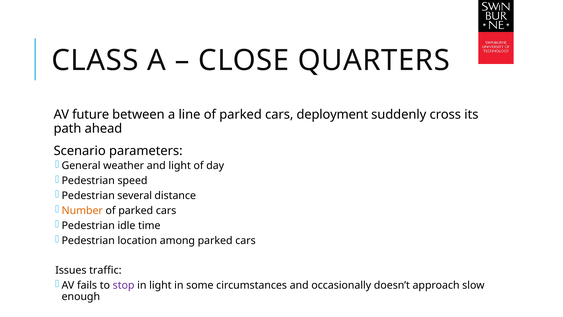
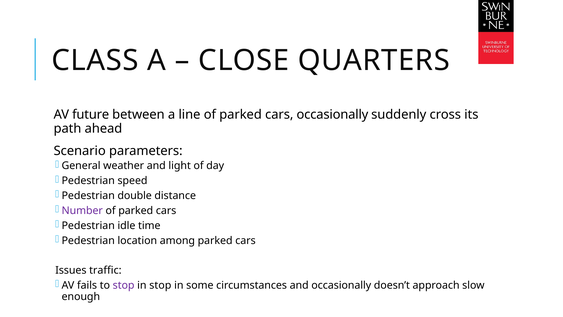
cars deployment: deployment -> occasionally
several: several -> double
Number colour: orange -> purple
in light: light -> stop
